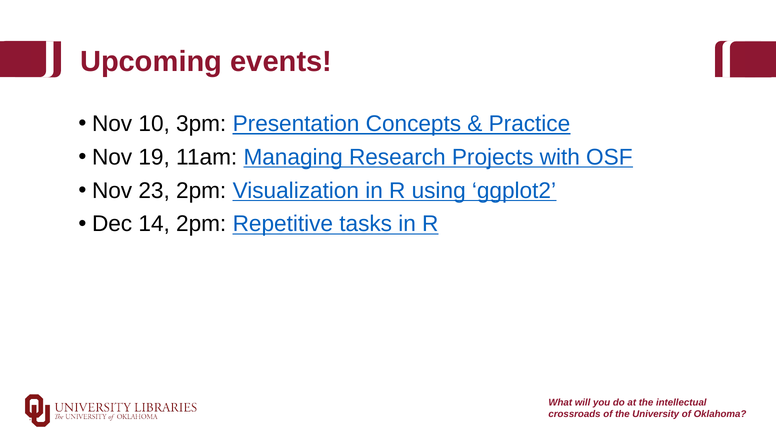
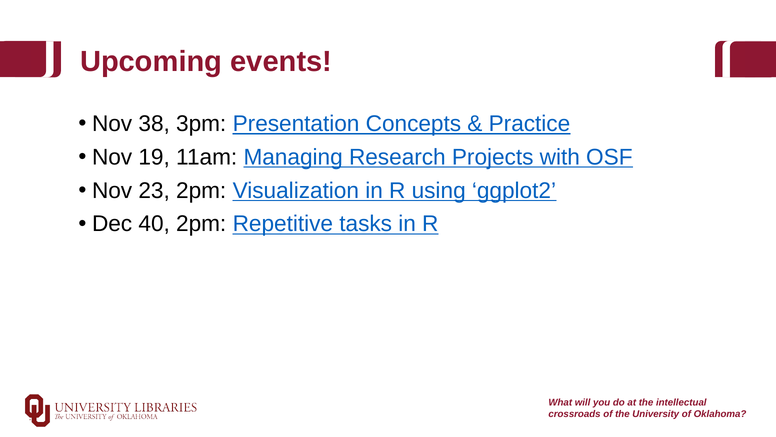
10: 10 -> 38
14: 14 -> 40
